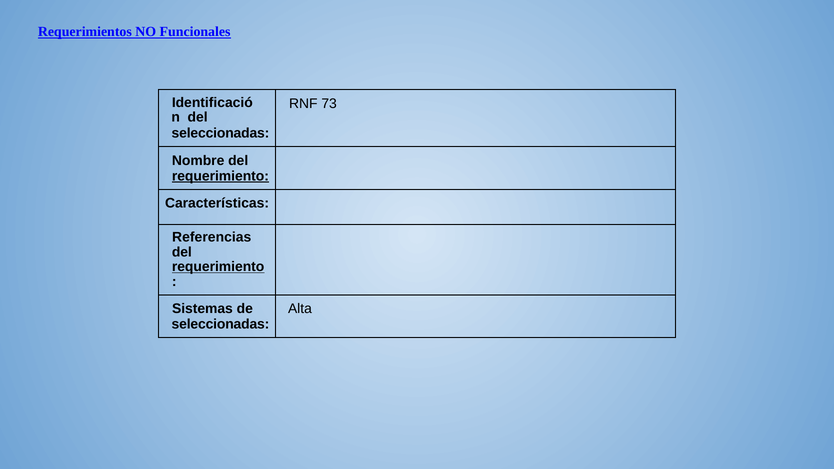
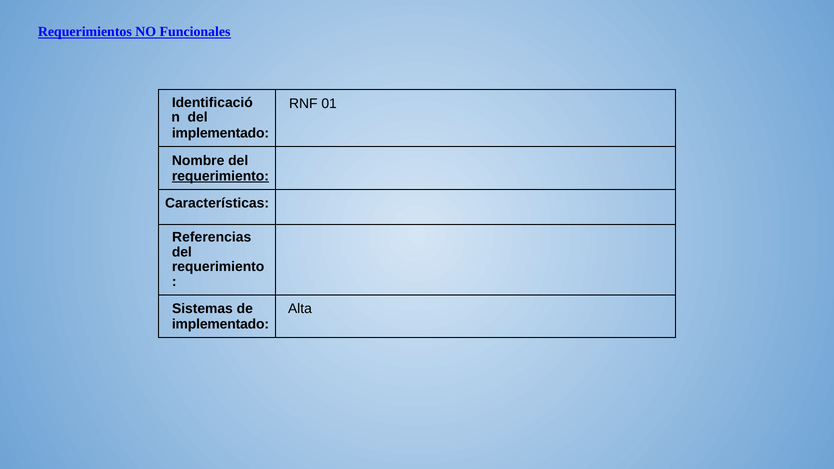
73: 73 -> 01
seleccionadas at (220, 133): seleccionadas -> implementado
requerimiento at (218, 267) underline: present -> none
seleccionadas at (220, 324): seleccionadas -> implementado
